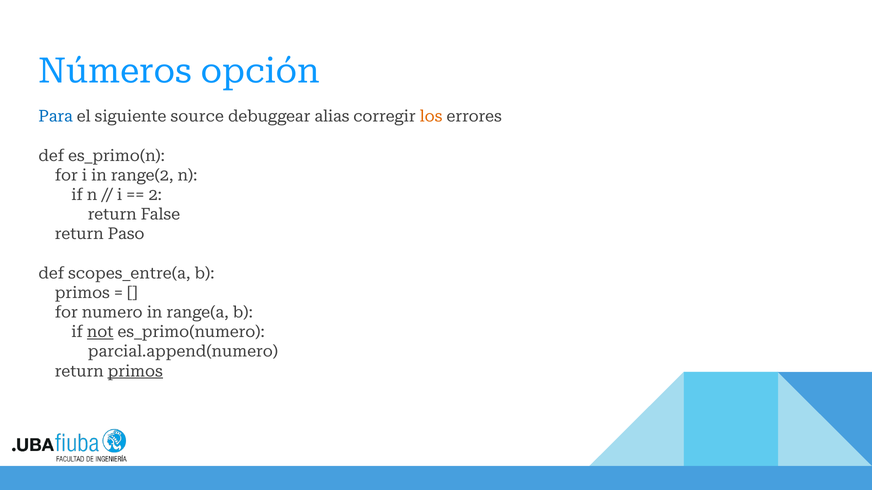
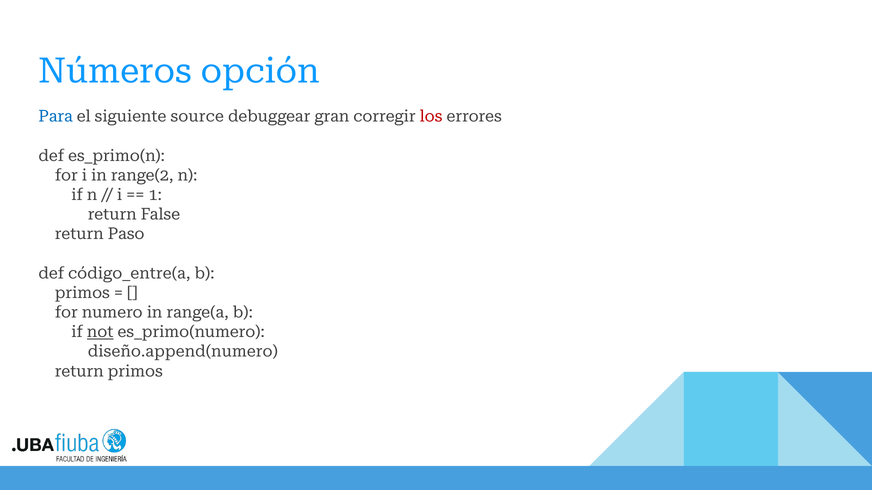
alias: alias -> gran
los colour: orange -> red
2: 2 -> 1
scopes_entre(a: scopes_entre(a -> código_entre(a
parcial.append(numero: parcial.append(numero -> diseño.append(numero
primos at (135, 372) underline: present -> none
